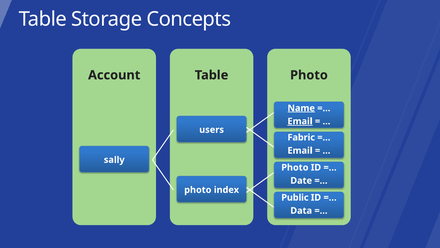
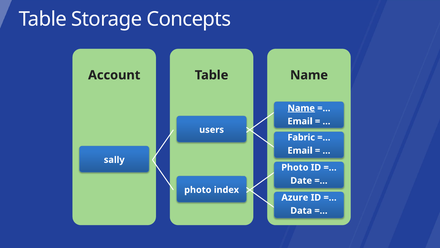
Photo at (309, 75): Photo -> Name
Email at (300, 121) underline: present -> none
Public: Public -> Azure
